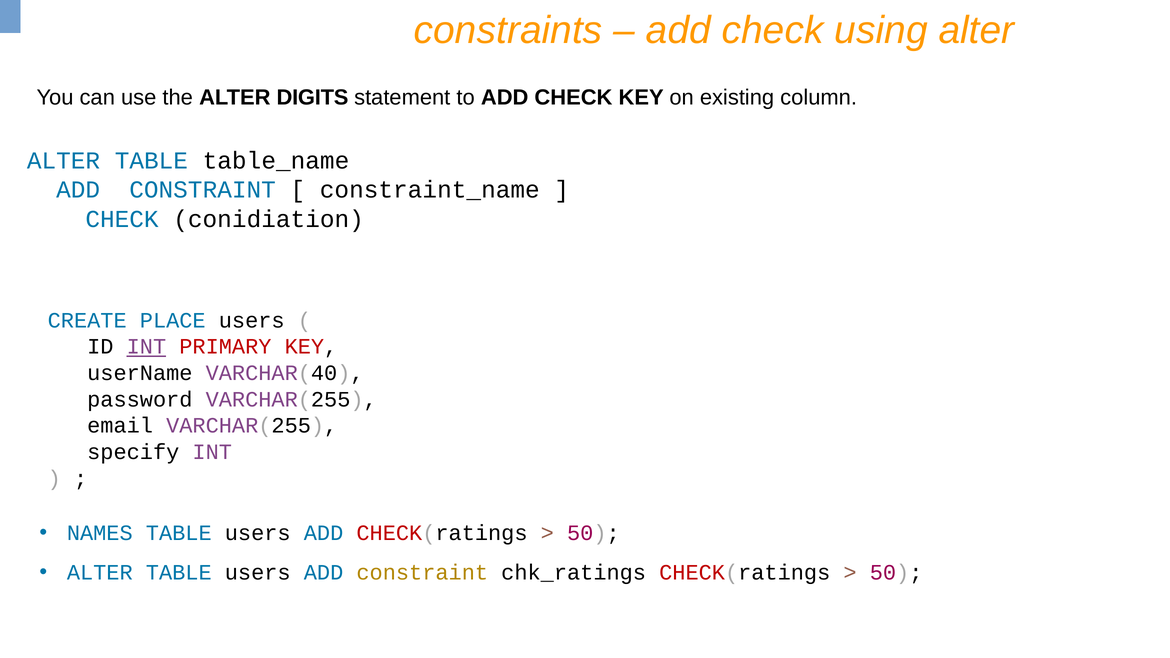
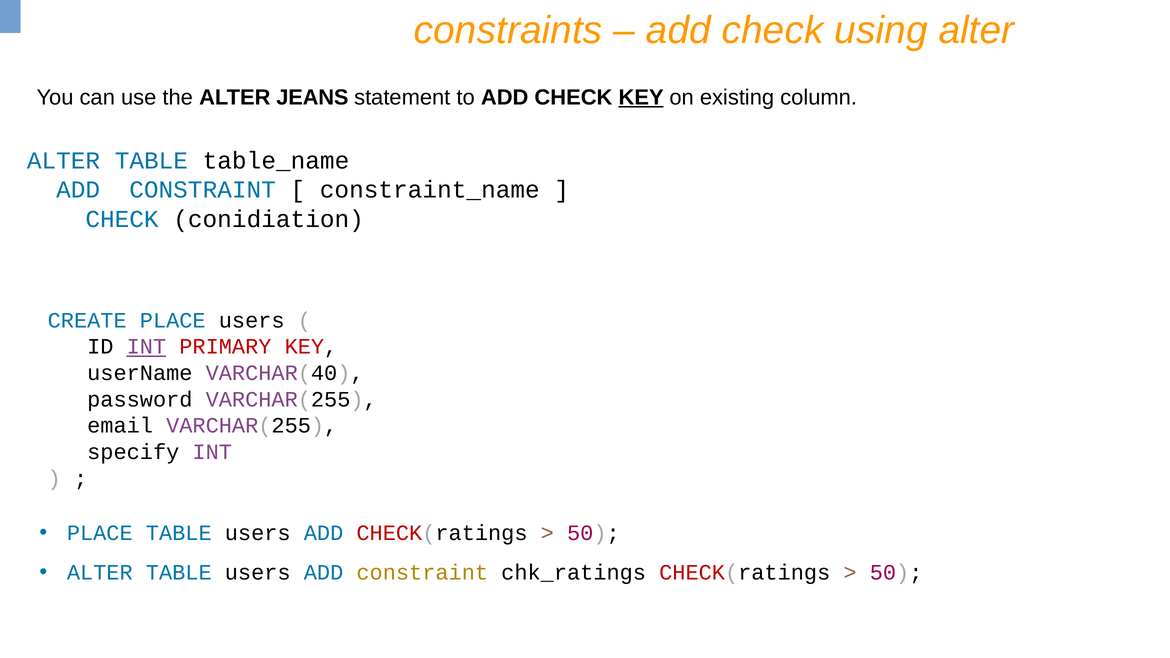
DIGITS: DIGITS -> JEANS
KEY at (641, 97) underline: none -> present
NAMES at (100, 533): NAMES -> PLACE
